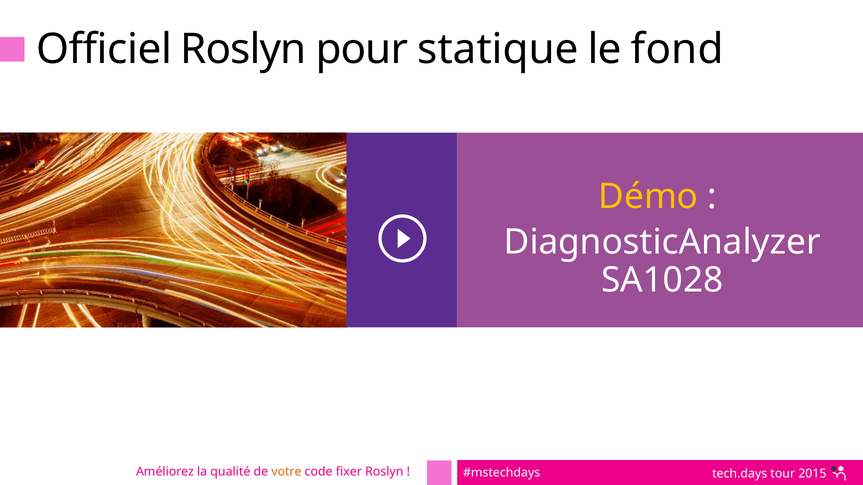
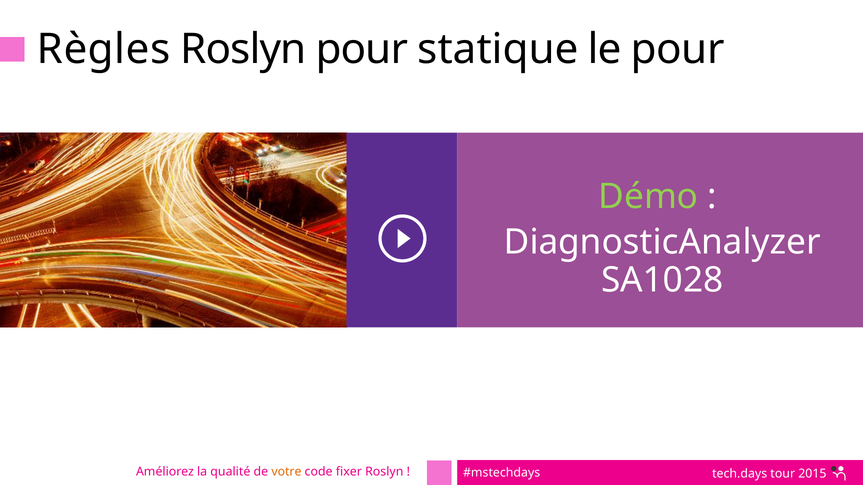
Officiel: Officiel -> Règles
le fond: fond -> pour
Démo colour: yellow -> light green
